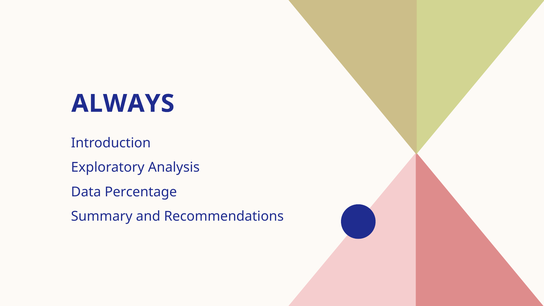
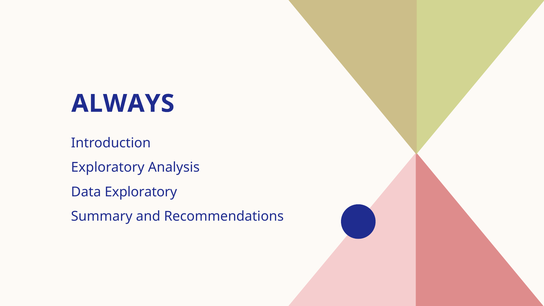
Percentage at (141, 192): Percentage -> Exploratory
